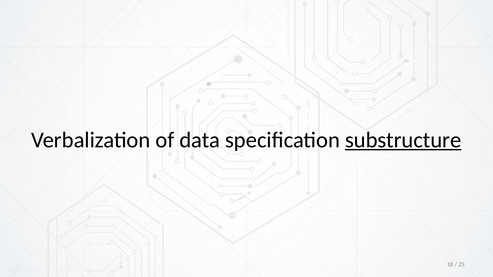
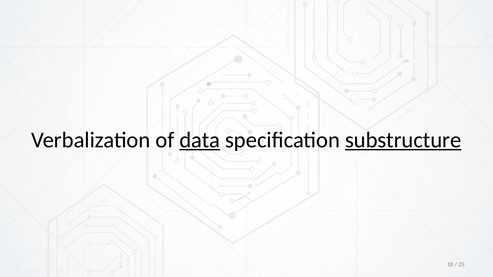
data underline: none -> present
